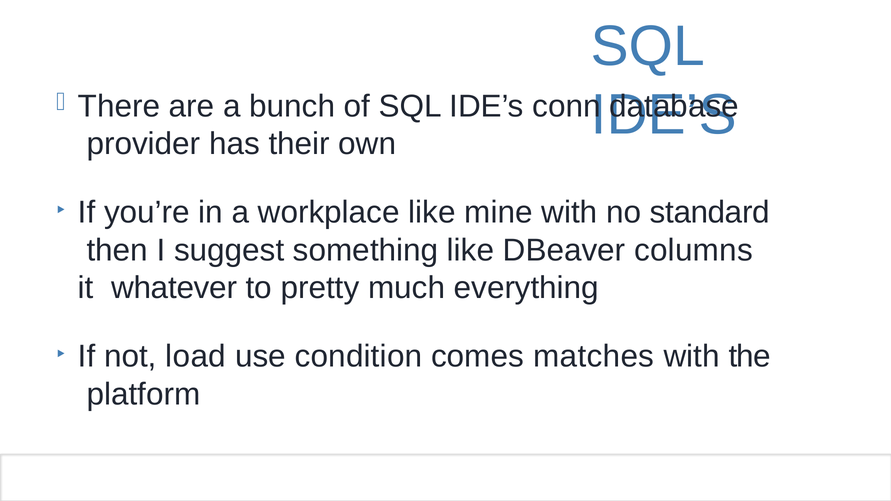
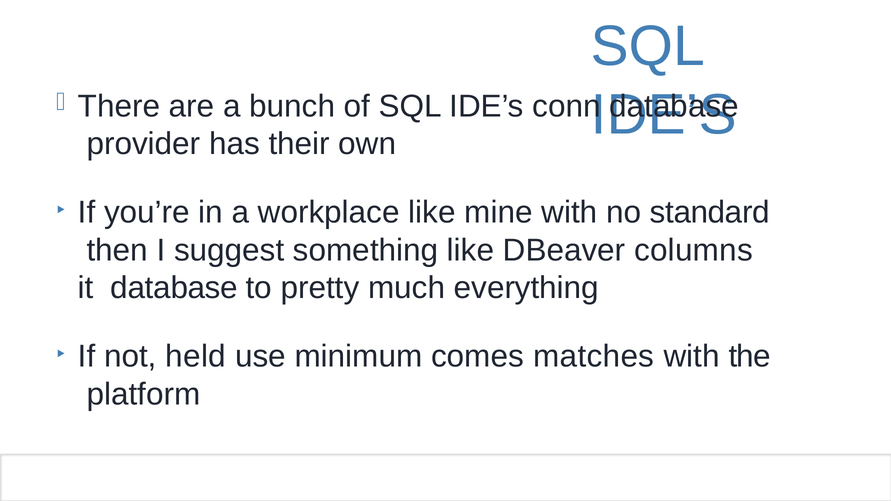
it whatever: whatever -> database
load: load -> held
condition: condition -> minimum
